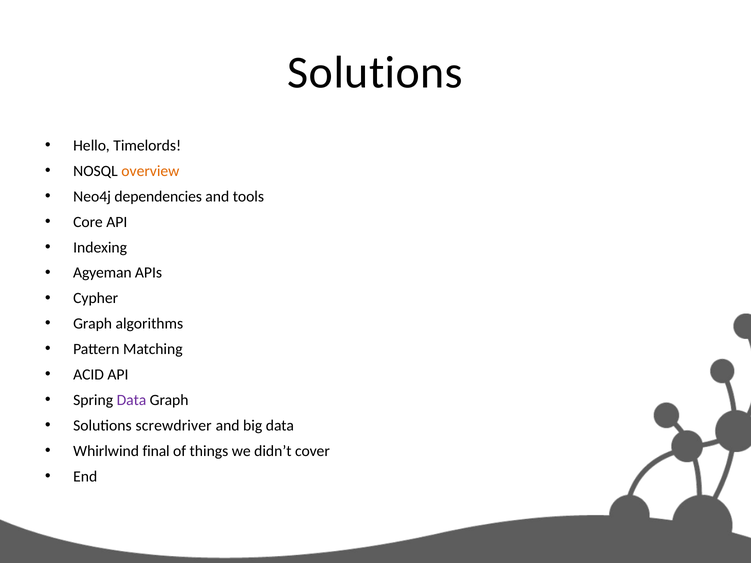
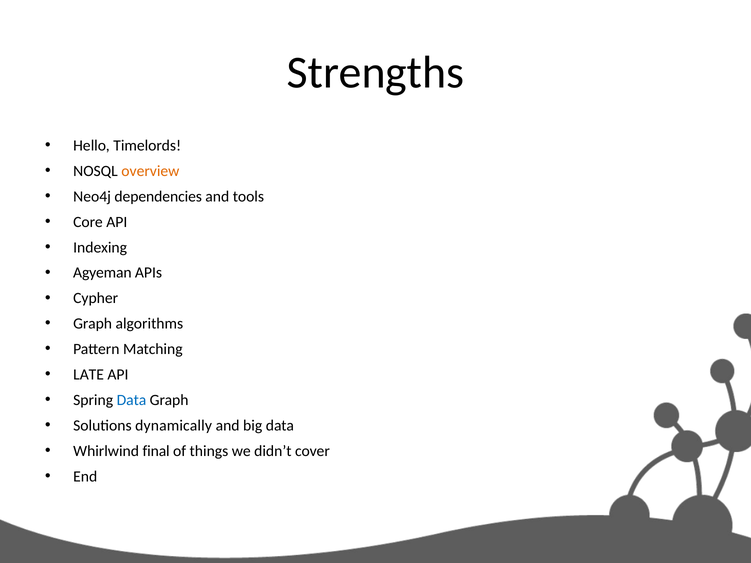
Solutions at (375, 73): Solutions -> Strengths
ACID: ACID -> LATE
Data at (131, 400) colour: purple -> blue
screwdriver: screwdriver -> dynamically
